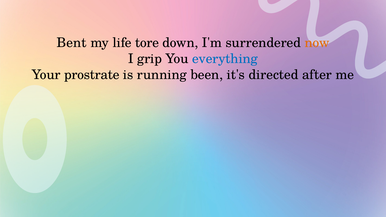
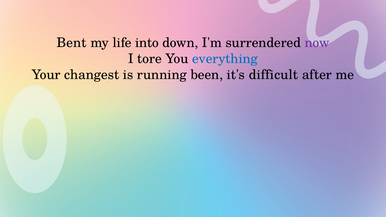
tore: tore -> into
now colour: orange -> purple
grip: grip -> tore
prostrate: prostrate -> changest
directed: directed -> difficult
